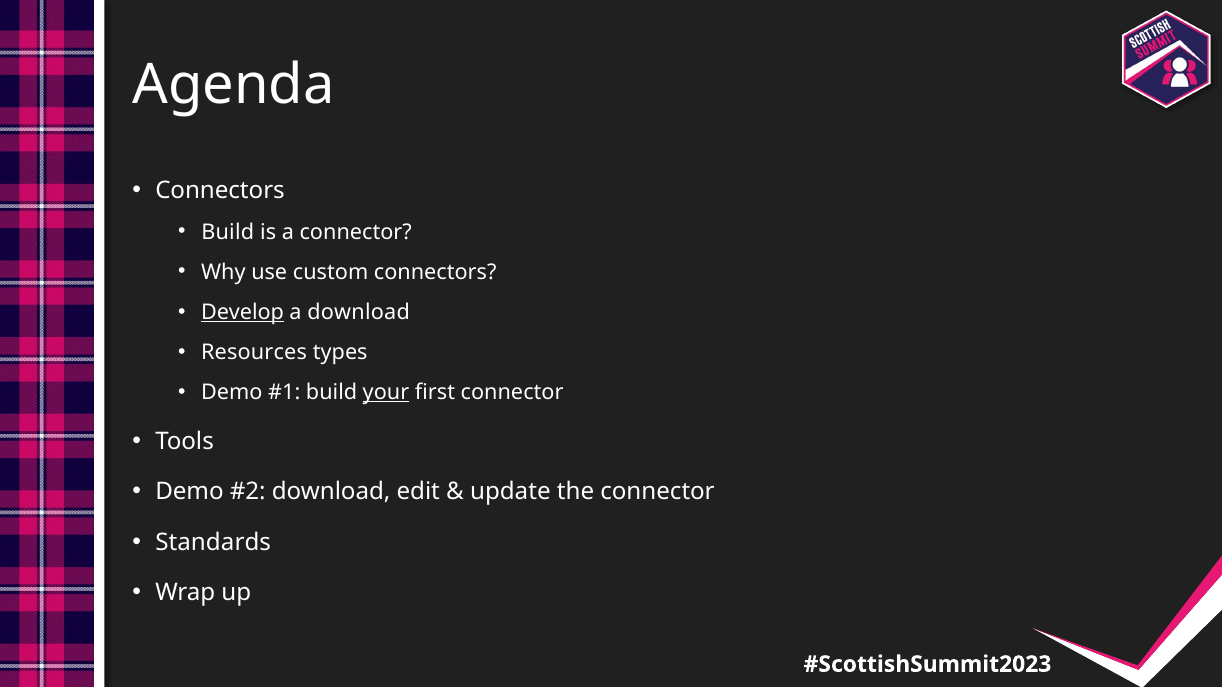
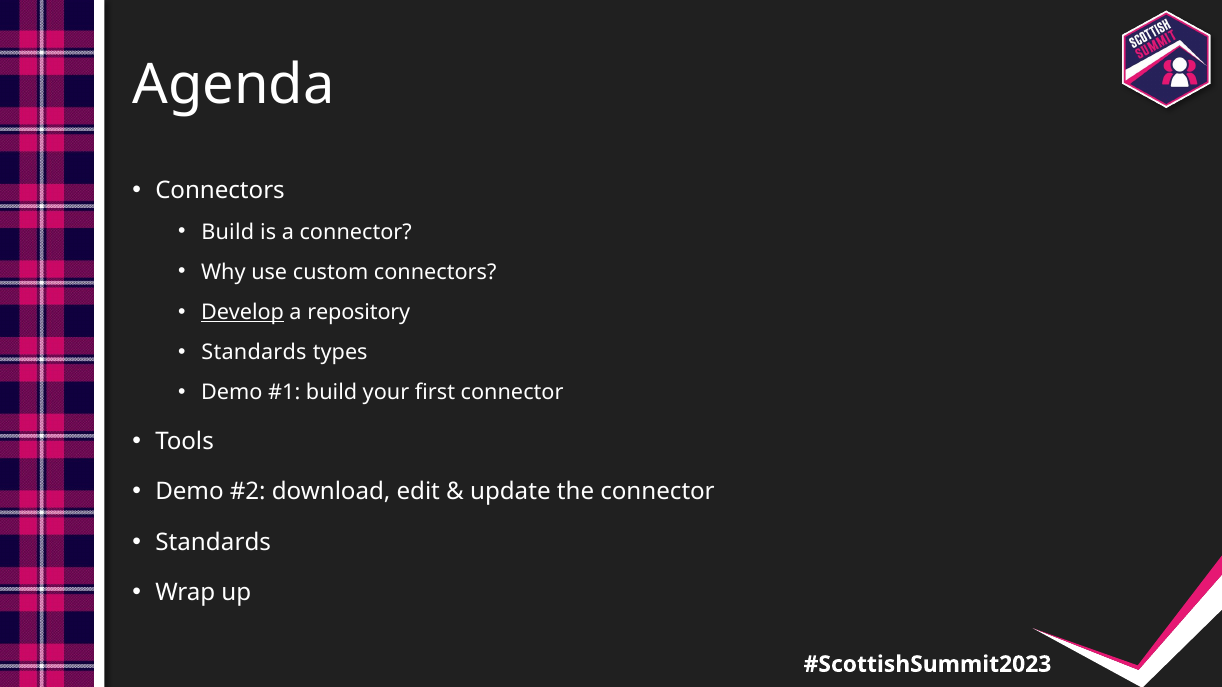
a download: download -> repository
Resources at (254, 353): Resources -> Standards
your underline: present -> none
